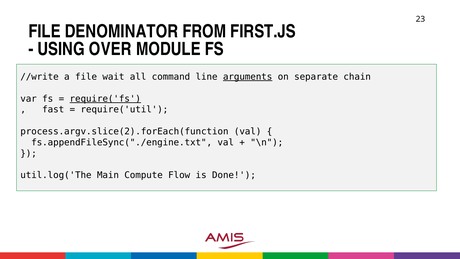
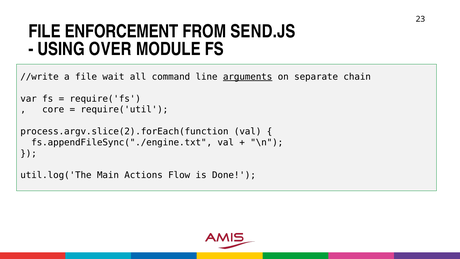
DENOMINATOR: DENOMINATOR -> ENFORCEMENT
FIRST.JS: FIRST.JS -> SEND.JS
require('fs underline: present -> none
fast: fast -> core
Compute: Compute -> Actions
